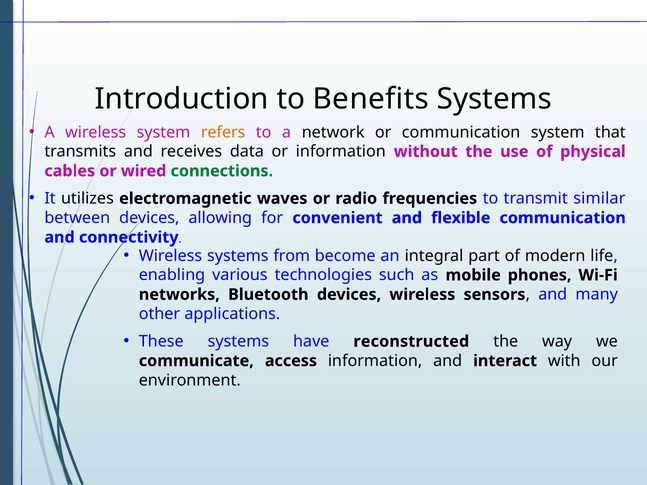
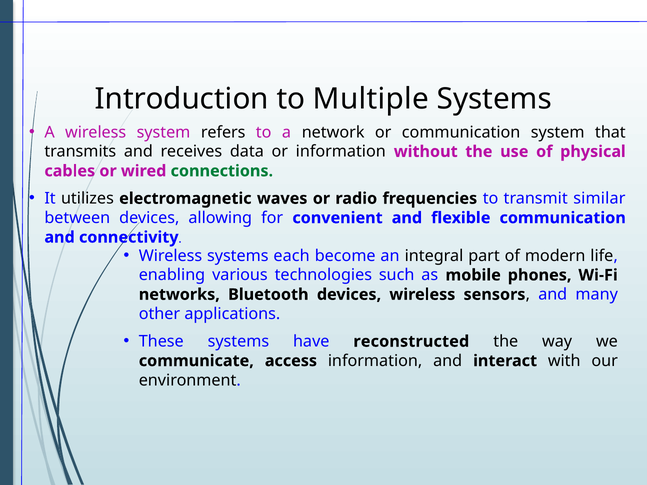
Benefits: Benefits -> Multiple
refers colour: orange -> black
from: from -> each
